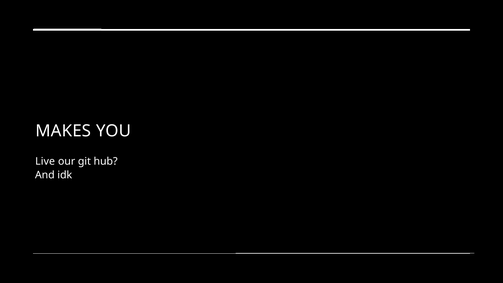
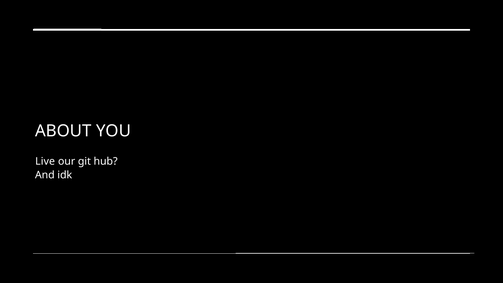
MAKES: MAKES -> ABOUT
